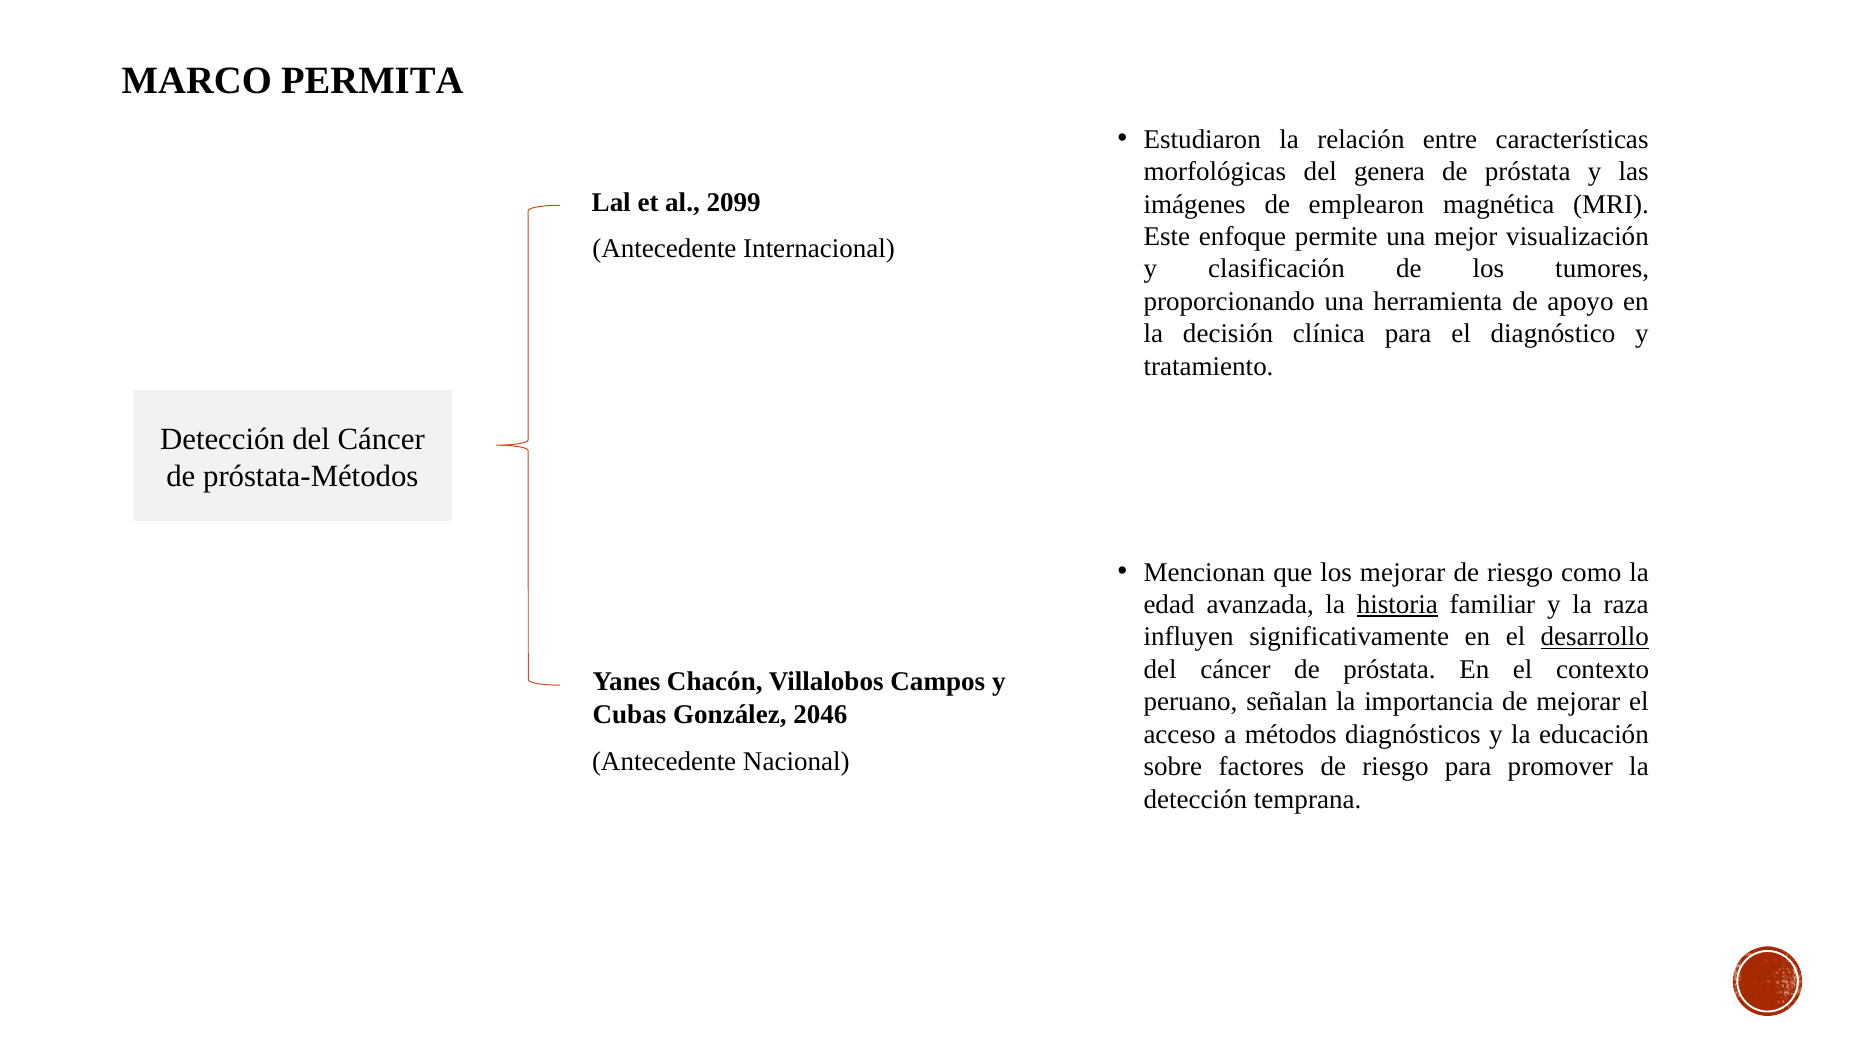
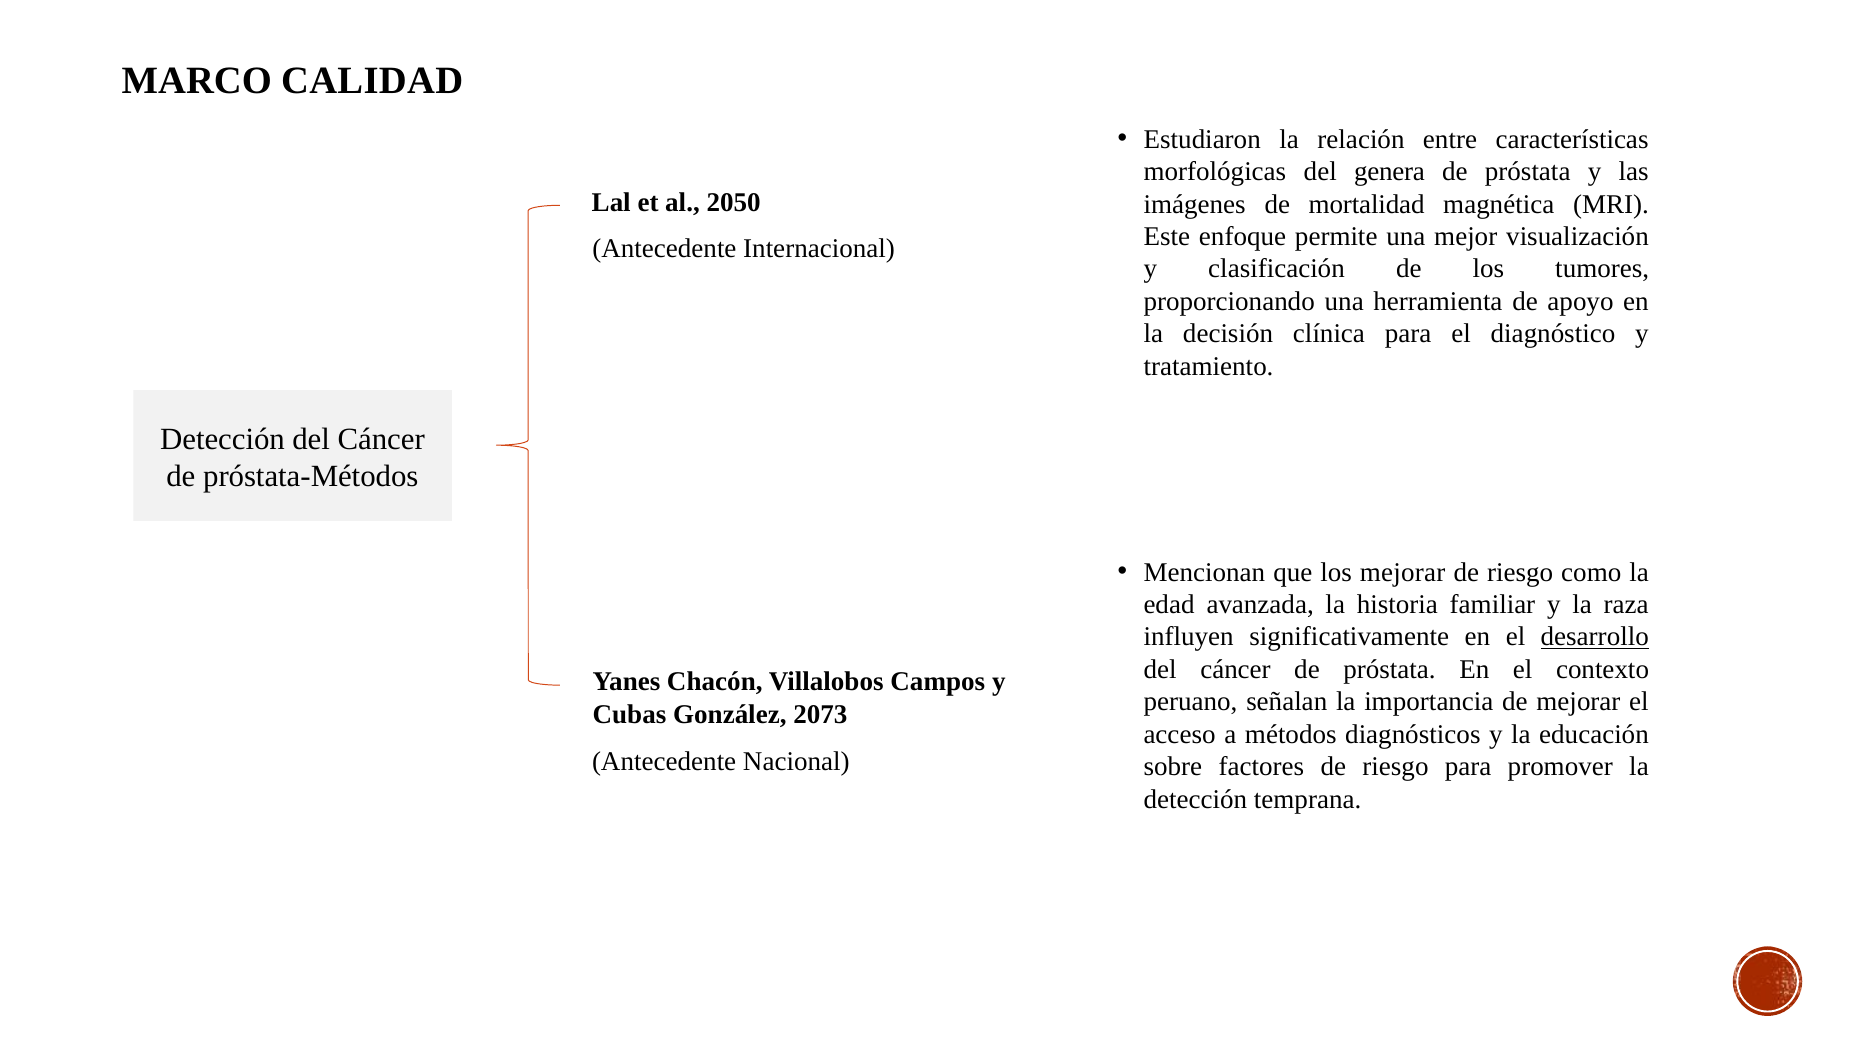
PERMITA: PERMITA -> CALIDAD
2099: 2099 -> 2050
emplearon: emplearon -> mortalidad
historia underline: present -> none
2046: 2046 -> 2073
